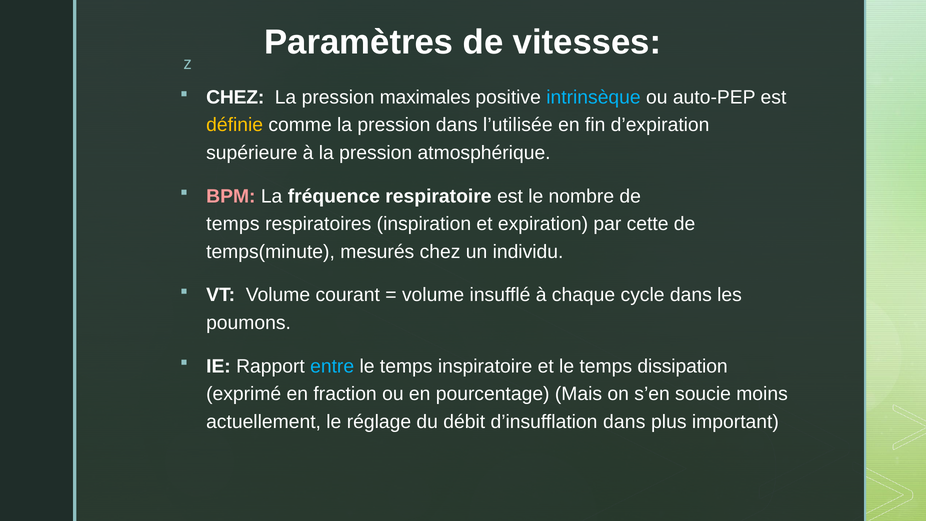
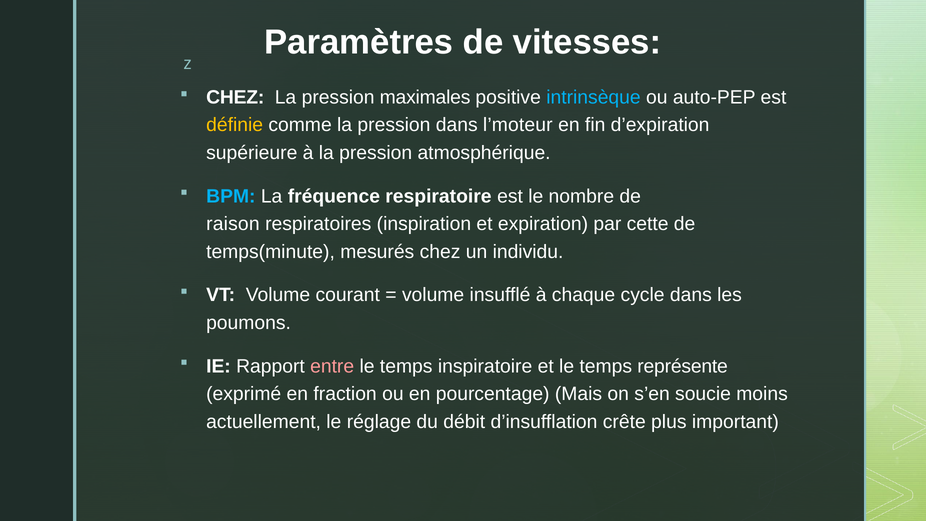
l’utilisée: l’utilisée -> l’moteur
BPM colour: pink -> light blue
temps at (233, 224): temps -> raison
entre colour: light blue -> pink
dissipation: dissipation -> représente
d’insufflation dans: dans -> crête
